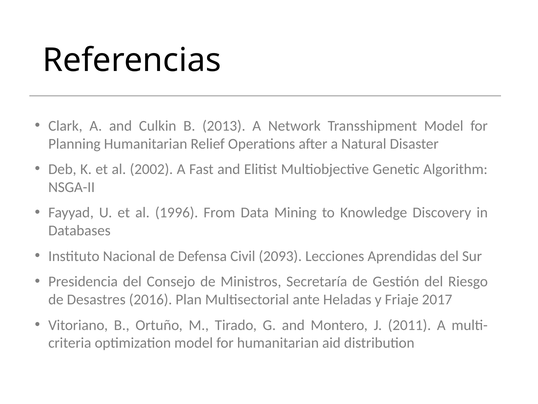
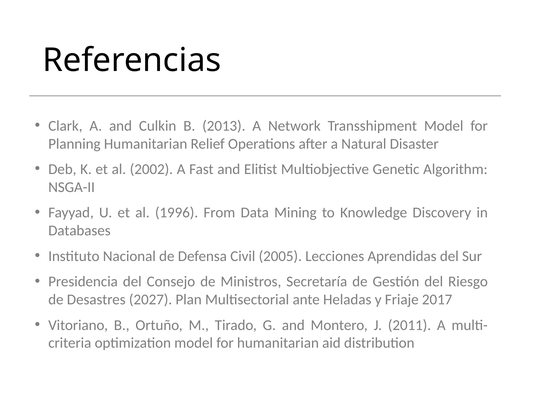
2093: 2093 -> 2005
2016: 2016 -> 2027
